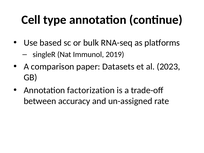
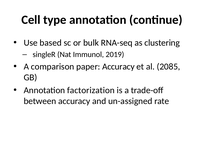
platforms: platforms -> clustering
paper Datasets: Datasets -> Accuracy
2023: 2023 -> 2085
